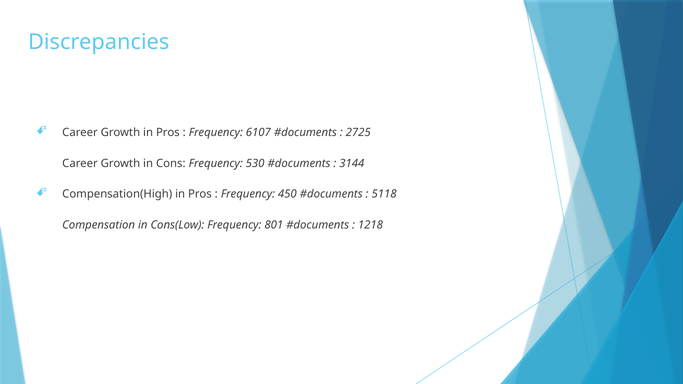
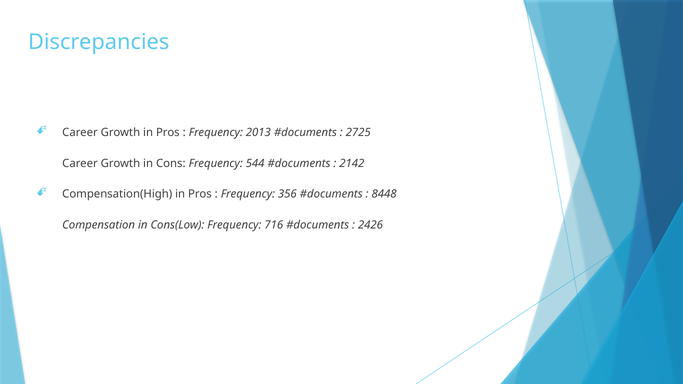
6107: 6107 -> 2013
530: 530 -> 544
3144: 3144 -> 2142
450: 450 -> 356
5118: 5118 -> 8448
801: 801 -> 716
1218: 1218 -> 2426
